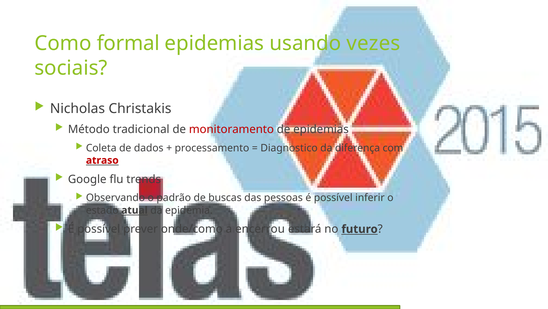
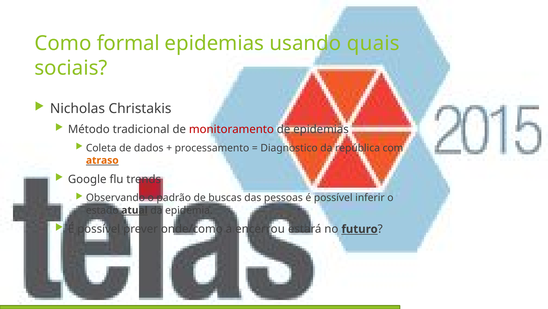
vezes: vezes -> quais
diferença: diferença -> república
atraso colour: red -> orange
